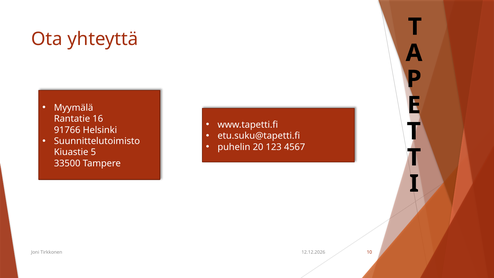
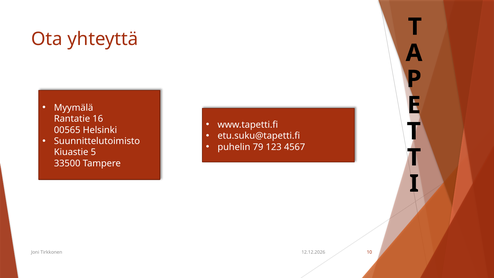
91766: 91766 -> 00565
20: 20 -> 79
